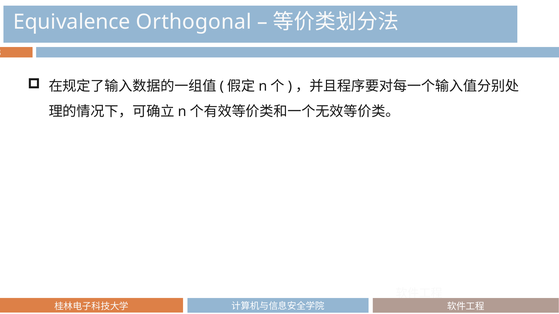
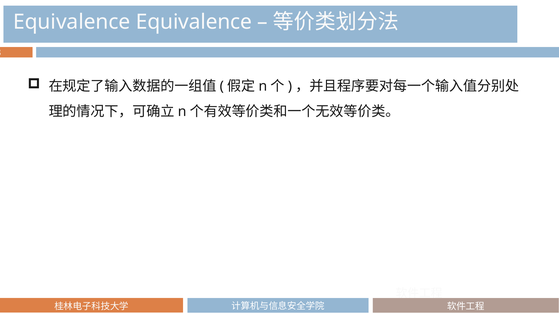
Equivalence Orthogonal: Orthogonal -> Equivalence
